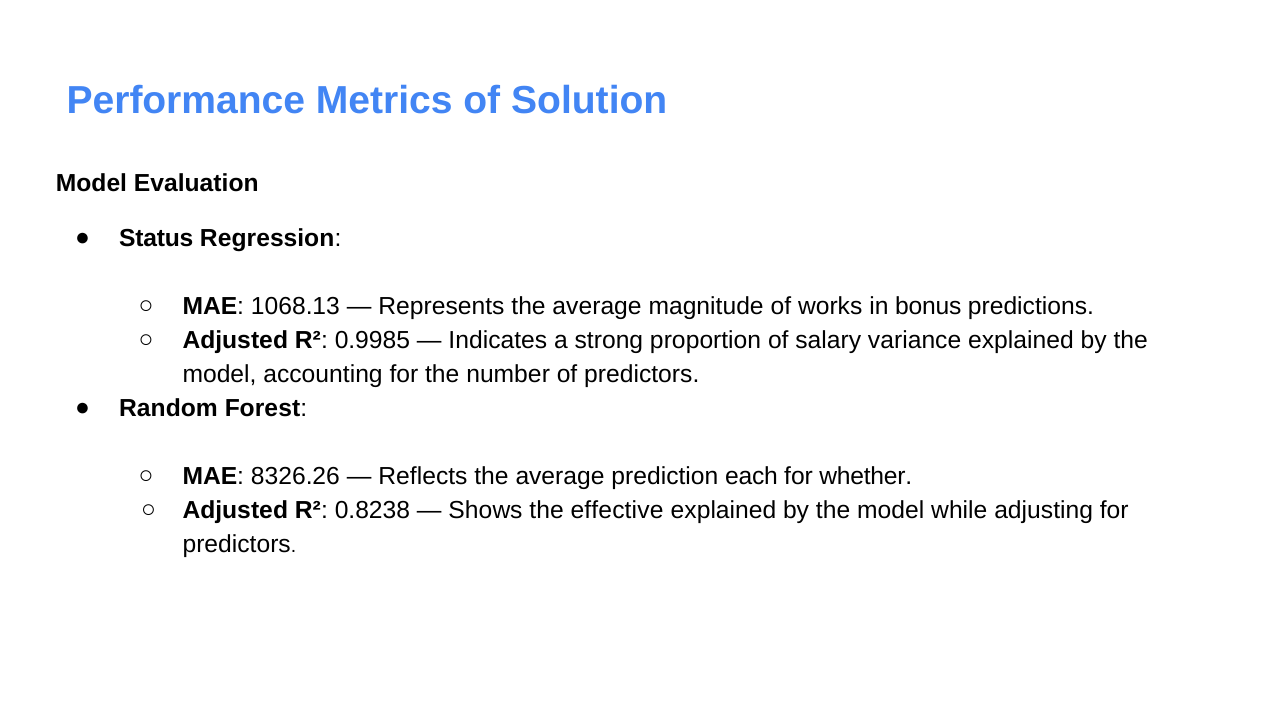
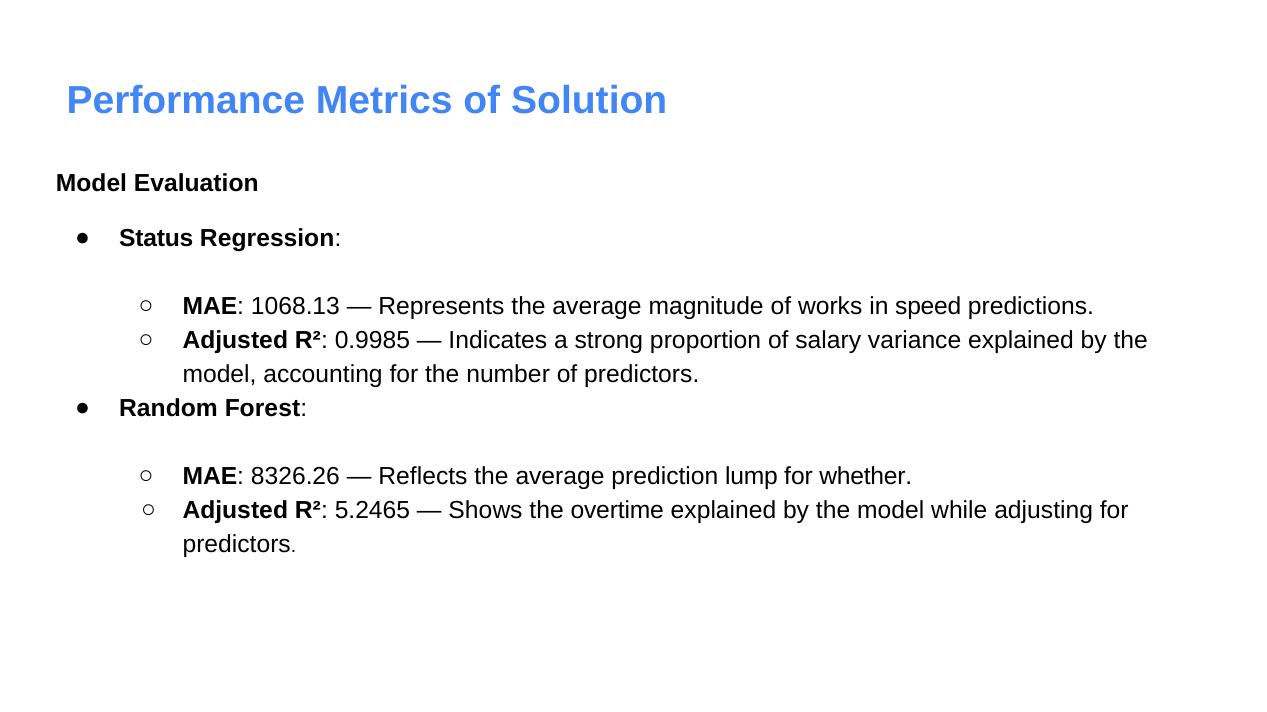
bonus: bonus -> speed
each: each -> lump
0.8238: 0.8238 -> 5.2465
effective: effective -> overtime
